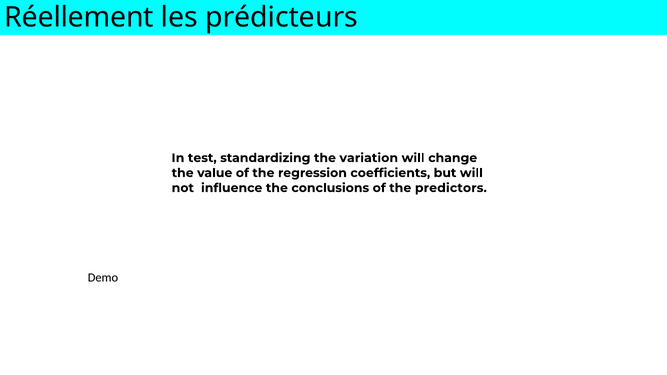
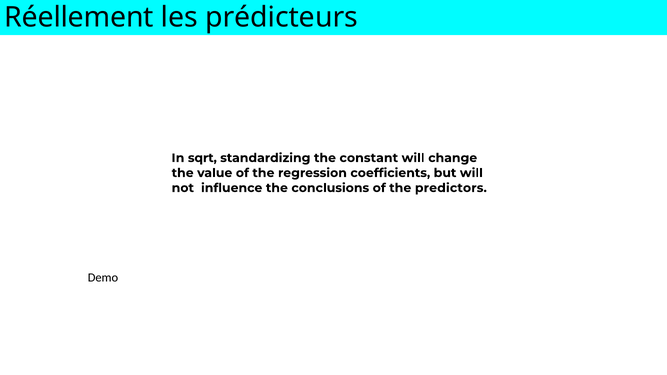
test: test -> sqrt
variation: variation -> constant
